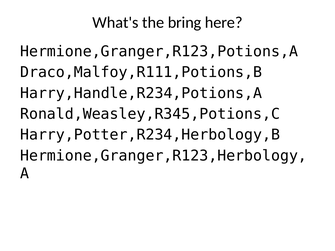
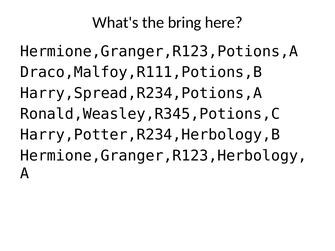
Harry,Handle,R234,Potions,A: Harry,Handle,R234,Potions,A -> Harry,Spread,R234,Potions,A
